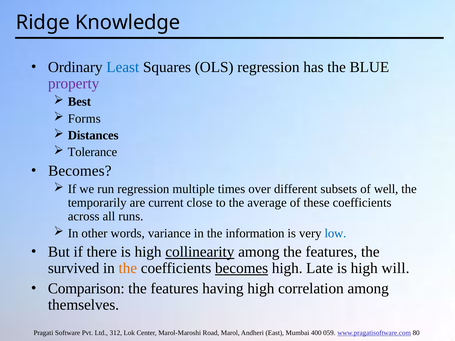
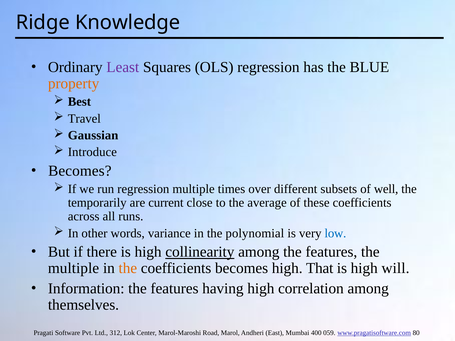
Least colour: blue -> purple
property colour: purple -> orange
Forms: Forms -> Travel
Distances: Distances -> Gaussian
Tolerance: Tolerance -> Introduce
information: information -> polynomial
survived at (74, 269): survived -> multiple
becomes at (242, 269) underline: present -> none
Late: Late -> That
Comparison: Comparison -> Information
